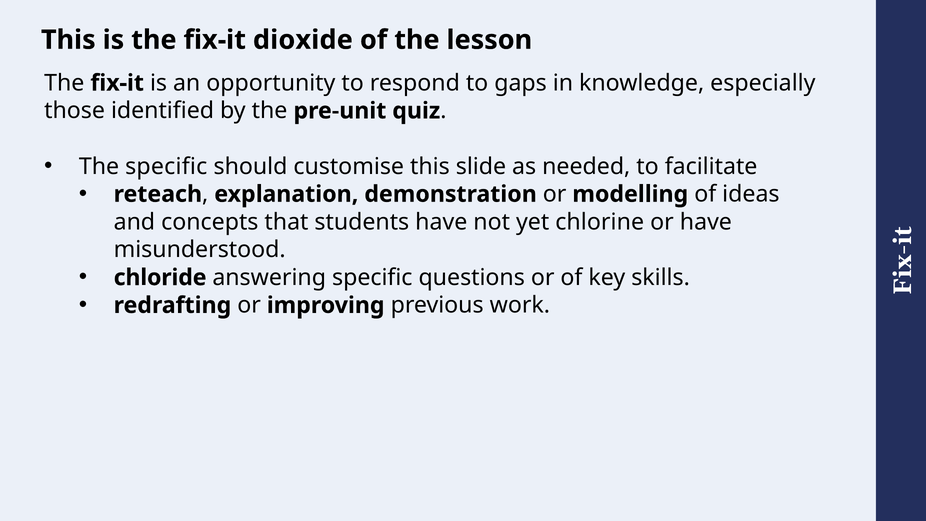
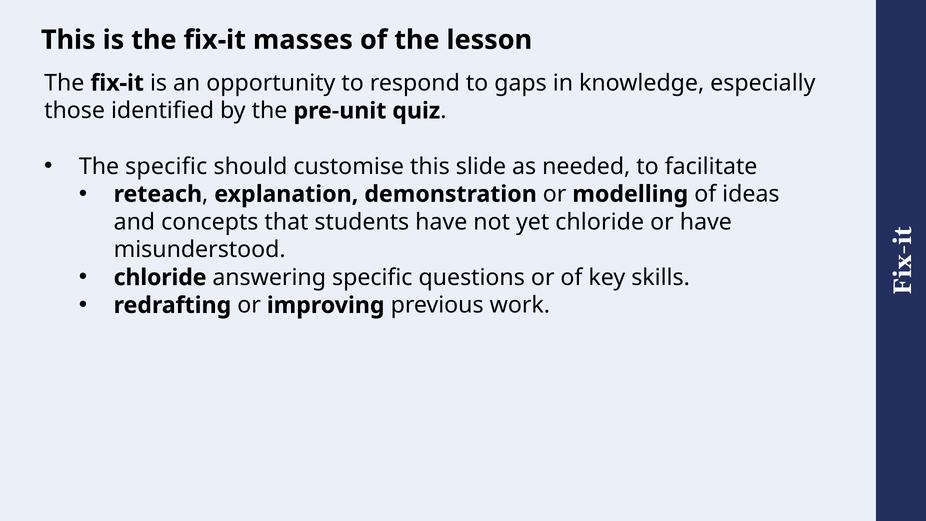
dioxide: dioxide -> masses
yet chlorine: chlorine -> chloride
